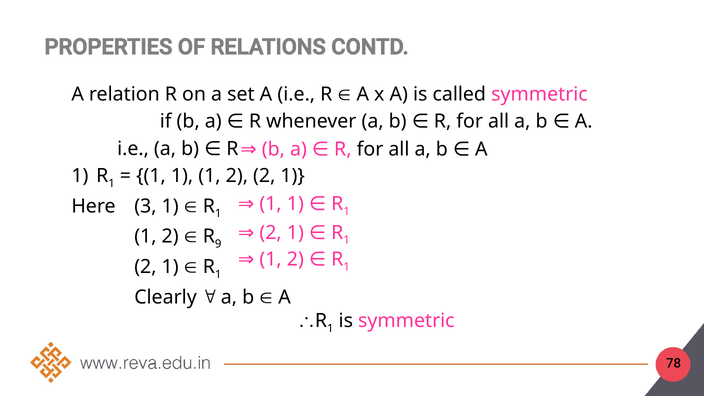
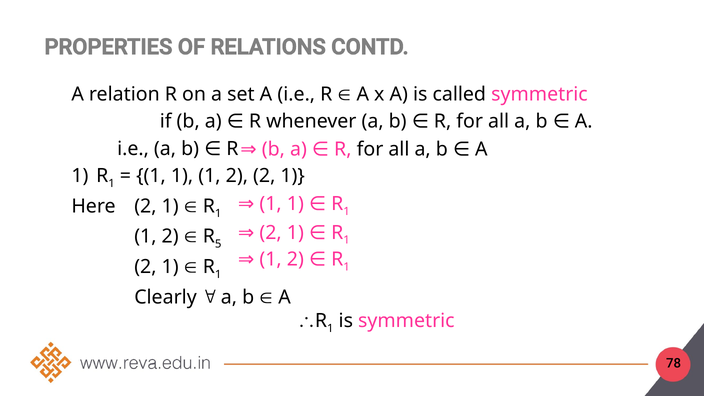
Here 3: 3 -> 2
9: 9 -> 5
